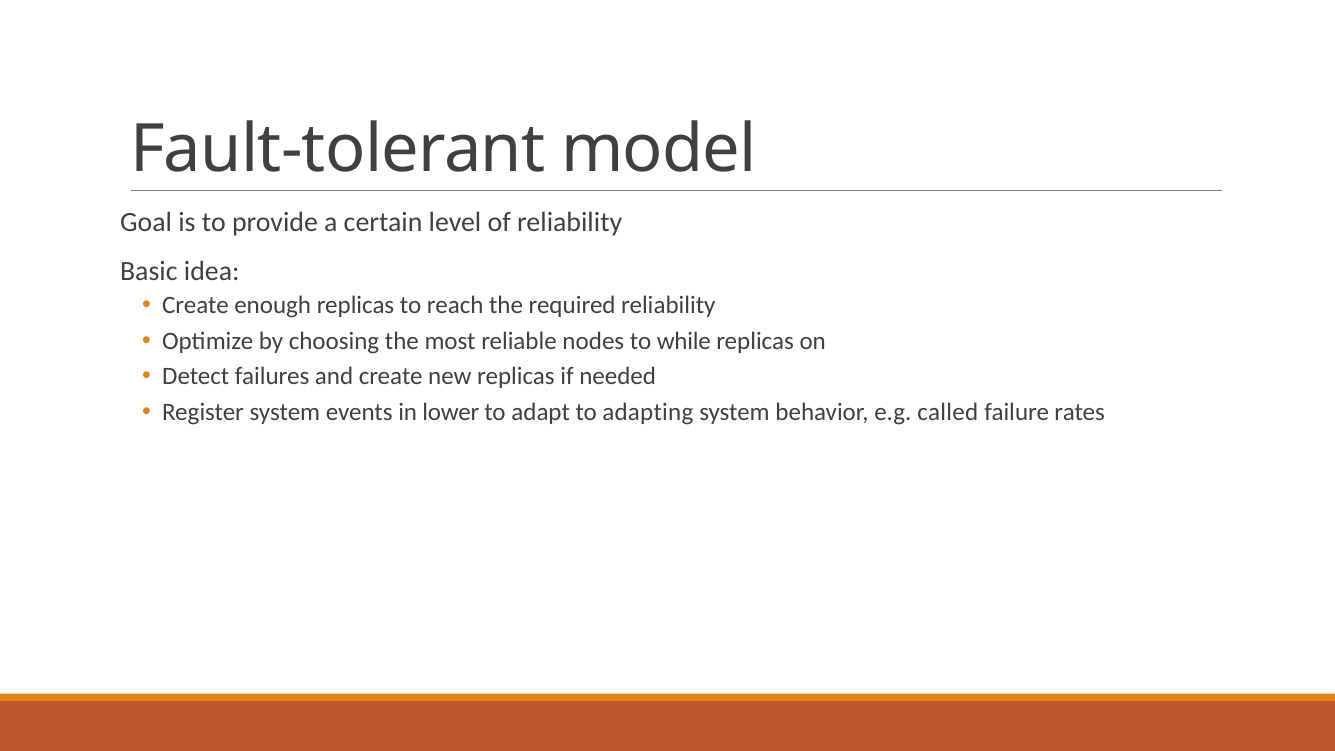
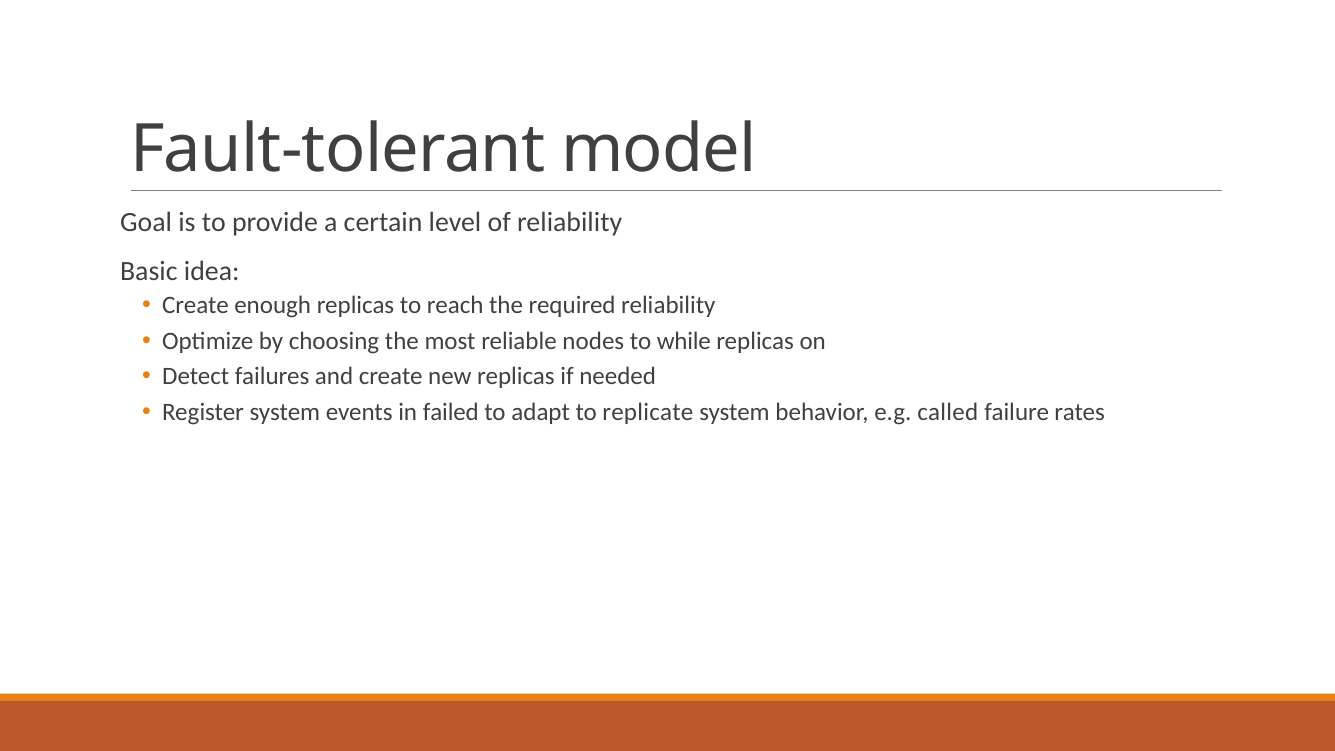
lower: lower -> failed
adapting: adapting -> replicate
